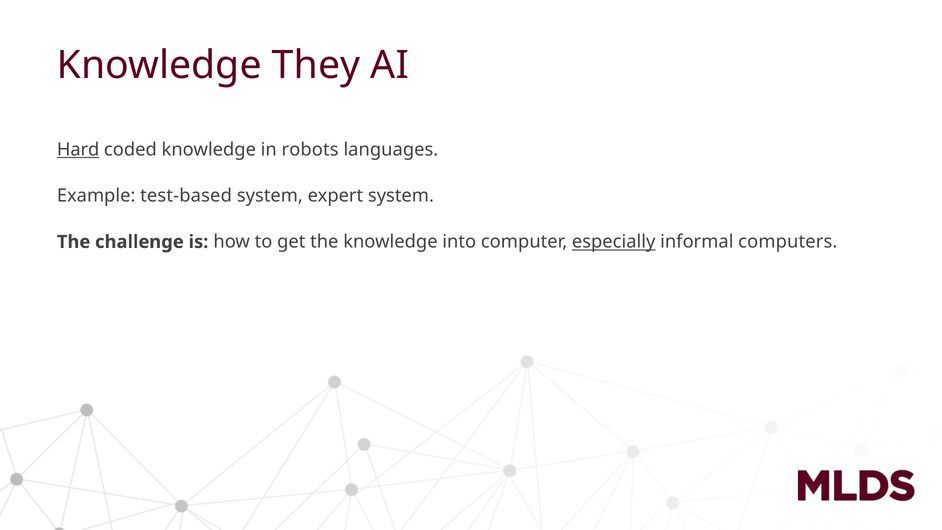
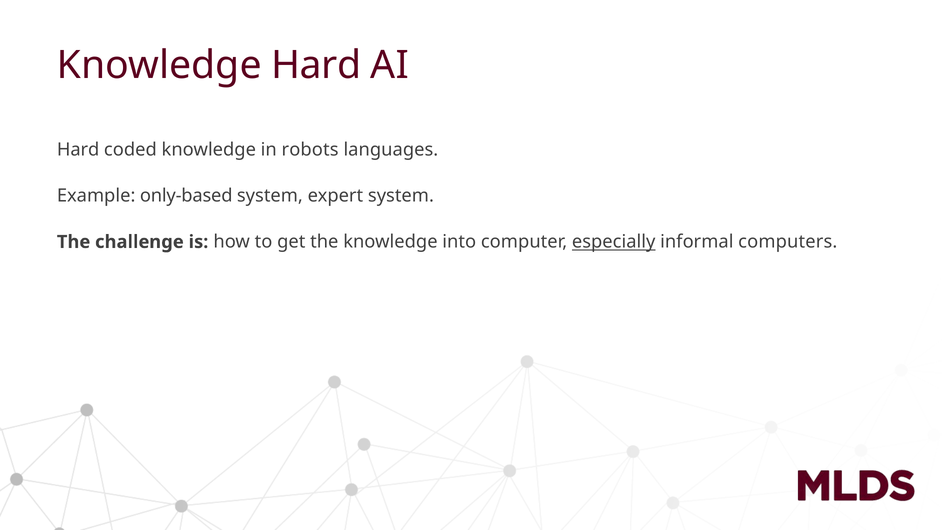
Knowledge They: They -> Hard
Hard at (78, 150) underline: present -> none
test-based: test-based -> only-based
